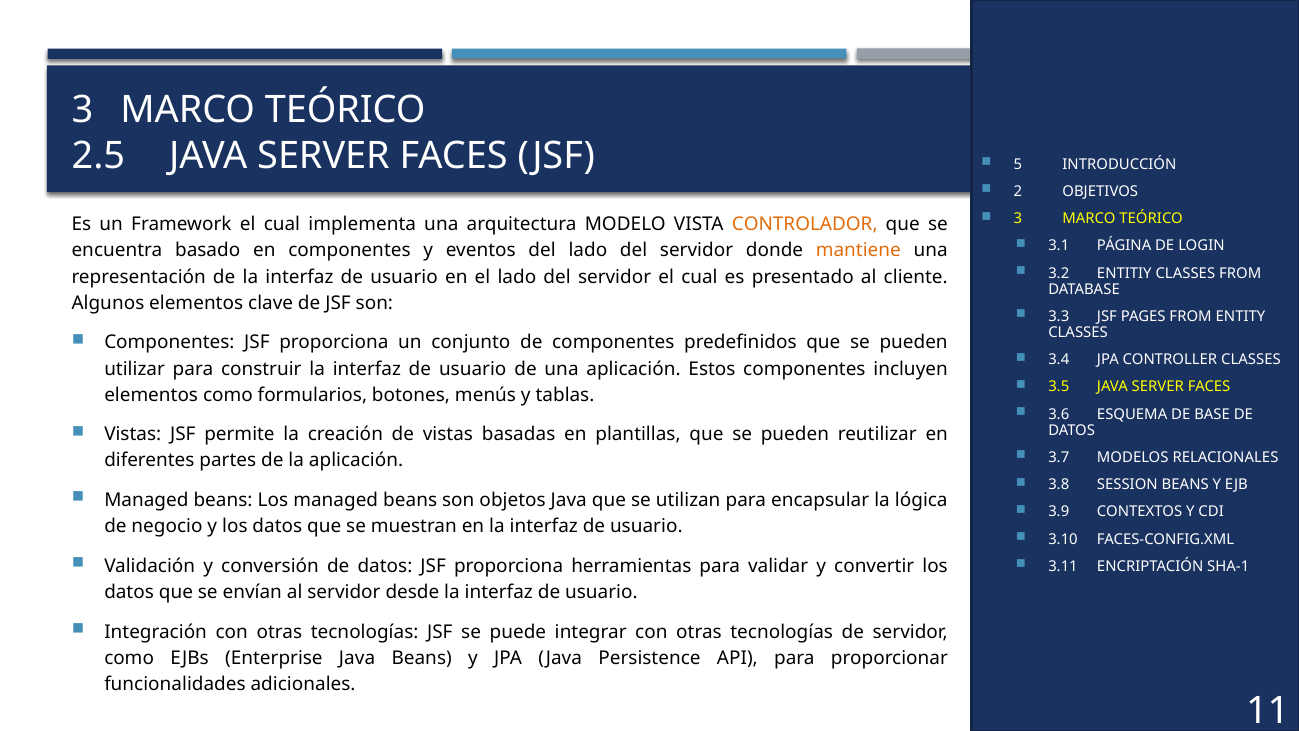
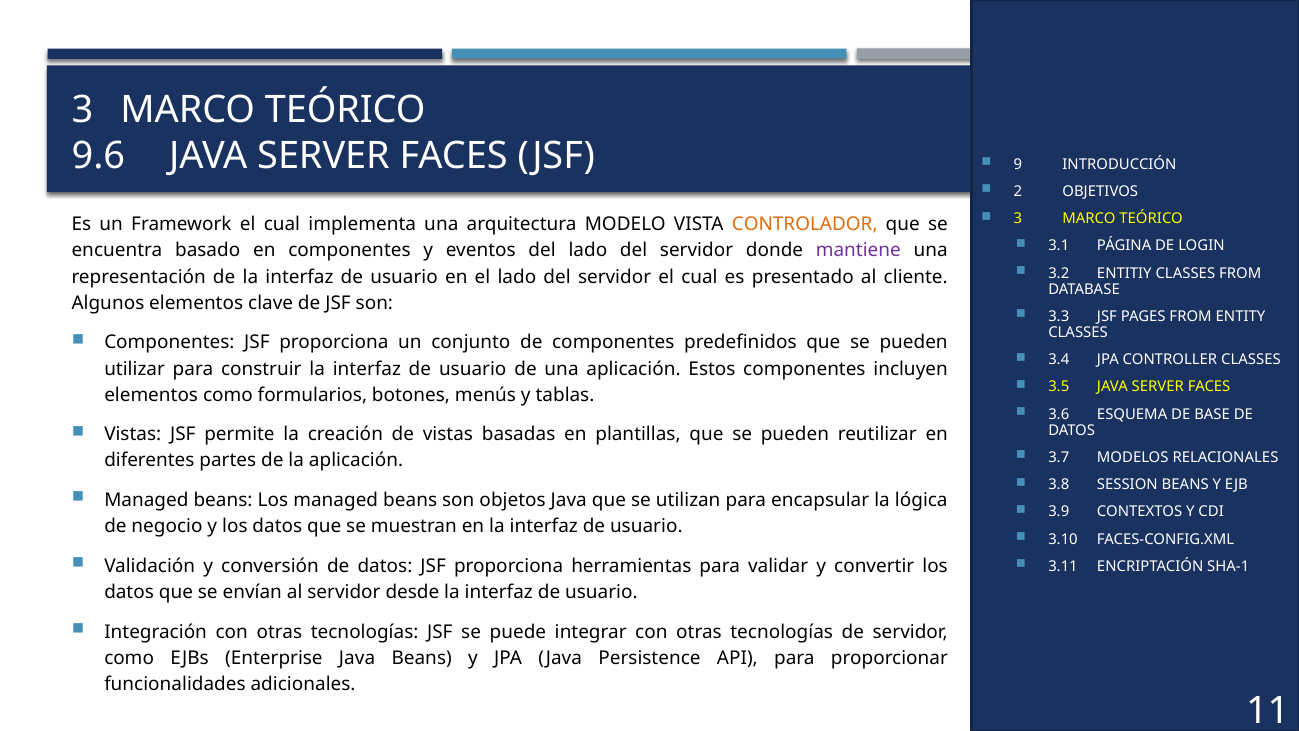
2.5: 2.5 -> 9.6
5: 5 -> 9
mantiene colour: orange -> purple
